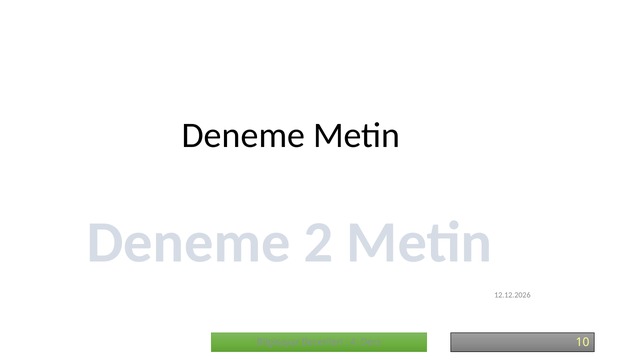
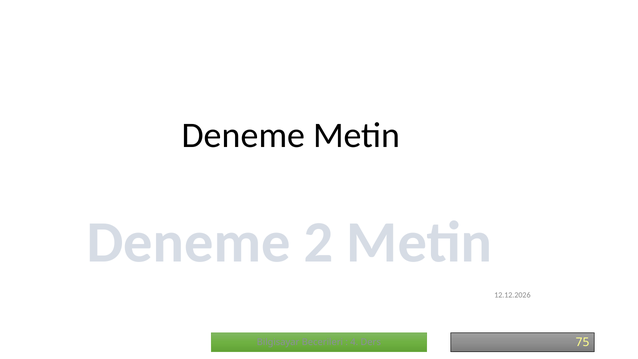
10: 10 -> 75
